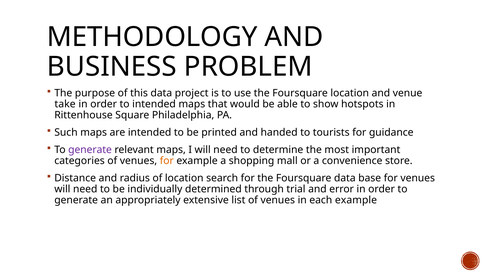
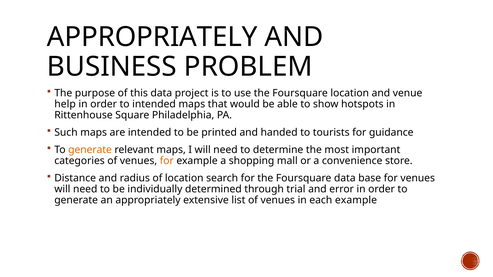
METHODOLOGY at (152, 37): METHODOLOGY -> APPROPRIATELY
take: take -> help
generate at (90, 150) colour: purple -> orange
